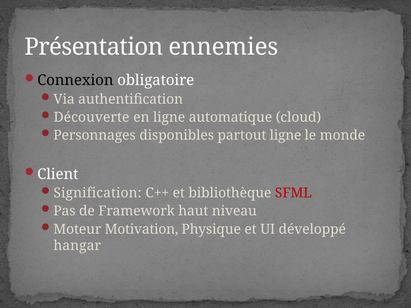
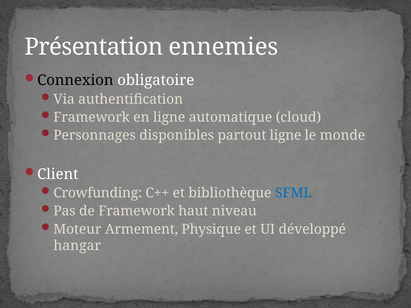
Découverte at (91, 117): Découverte -> Framework
Signification: Signification -> Crowfunding
SFML colour: red -> blue
Motivation: Motivation -> Armement
